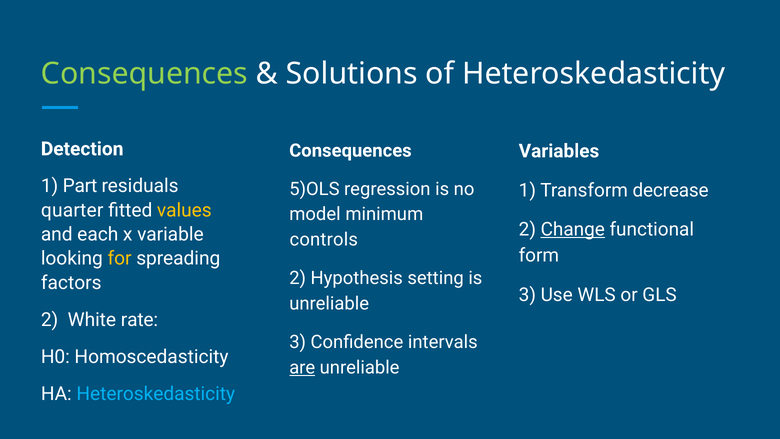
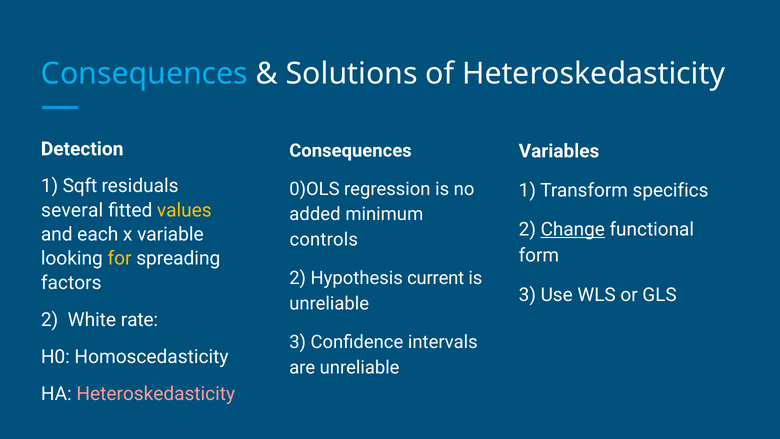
Consequences at (144, 74) colour: light green -> light blue
Part: Part -> Sqft
5)OLS: 5)OLS -> 0)OLS
decrease: decrease -> specifics
quarter: quarter -> several
model: model -> added
setting: setting -> current
are underline: present -> none
Heteroskedasticity at (156, 394) colour: light blue -> pink
